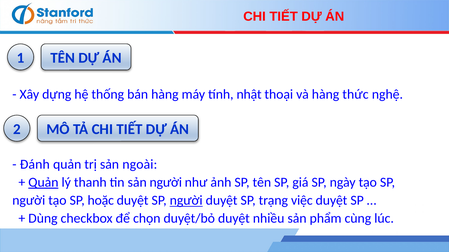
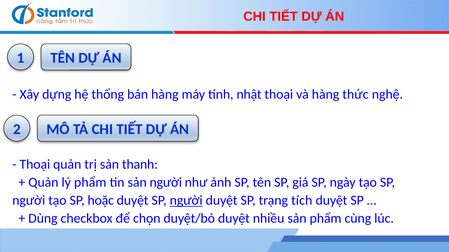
Đánh at (35, 165): Đánh -> Thoại
ngoài: ngoài -> thanh
Quản at (43, 183) underline: present -> none
lý thanh: thanh -> phẩm
việc: việc -> tích
